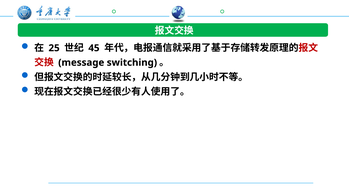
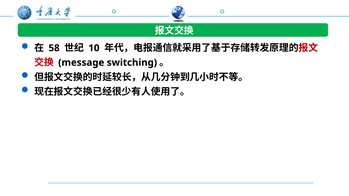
25: 25 -> 58
45: 45 -> 10
